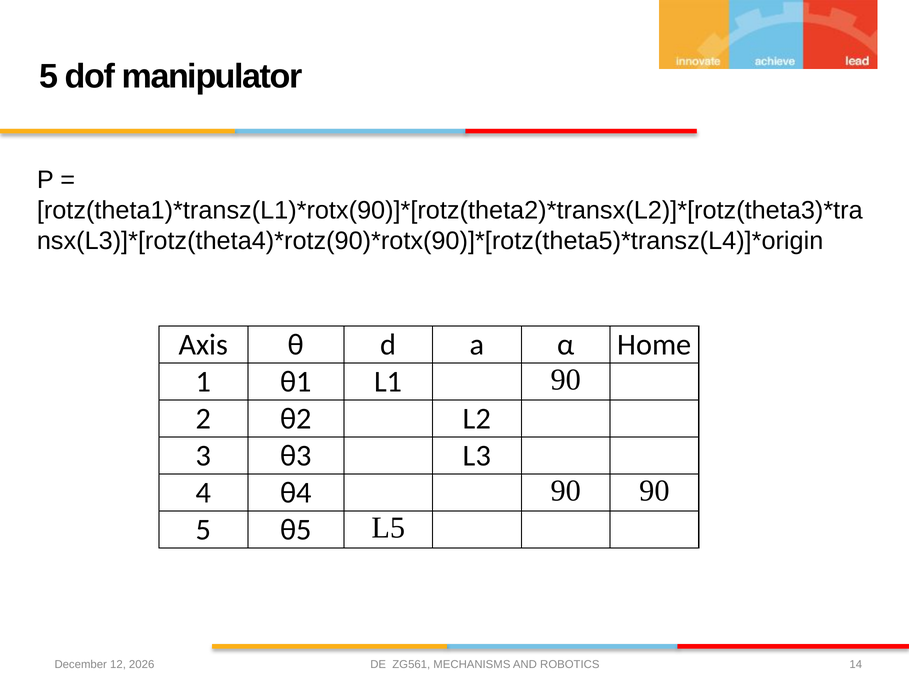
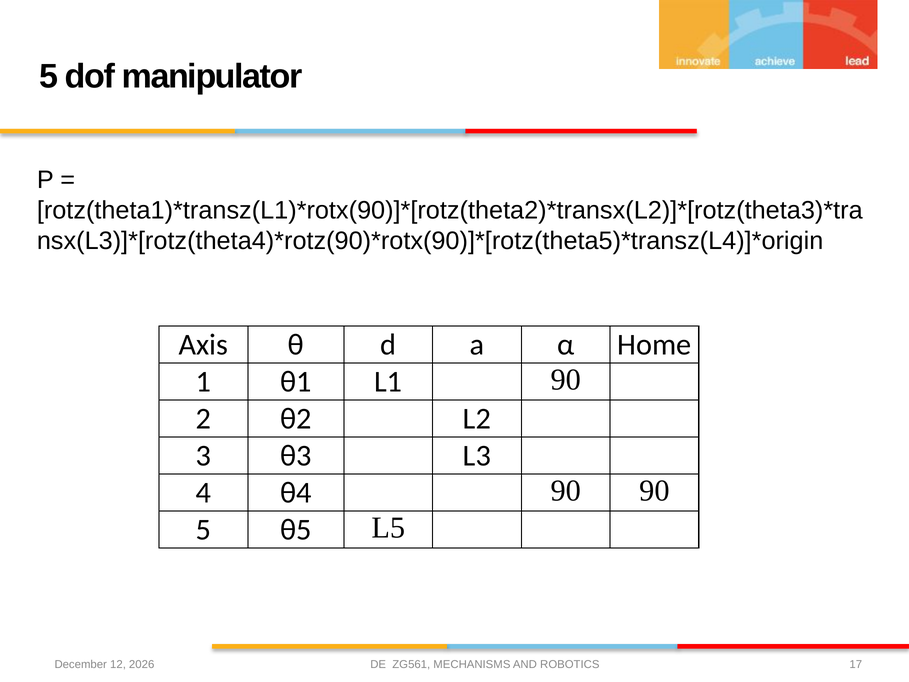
14: 14 -> 17
